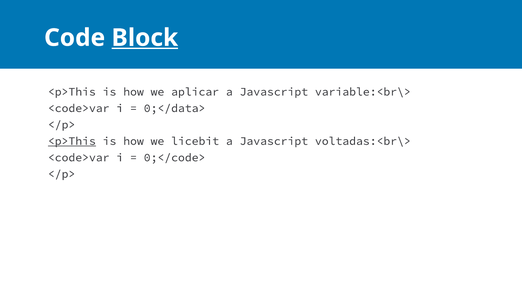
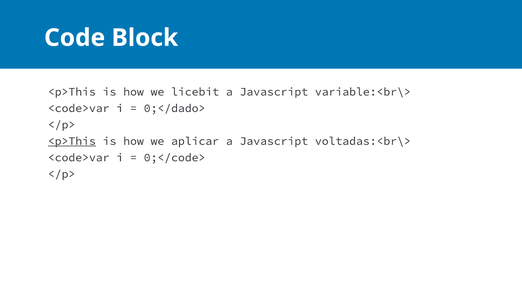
Block underline: present -> none
aplicar: aplicar -> licebit
0;</data>: 0;</data> -> 0;</dado>
licebit: licebit -> aplicar
